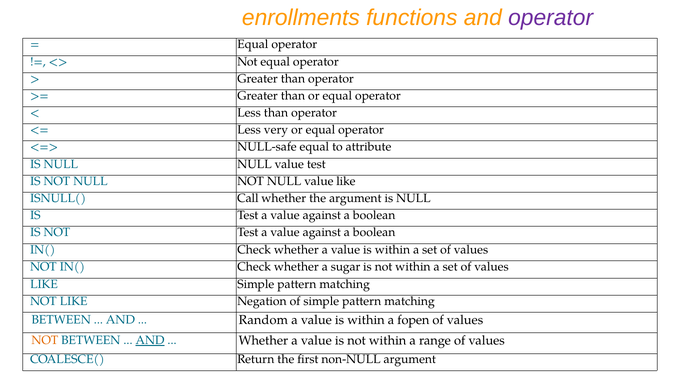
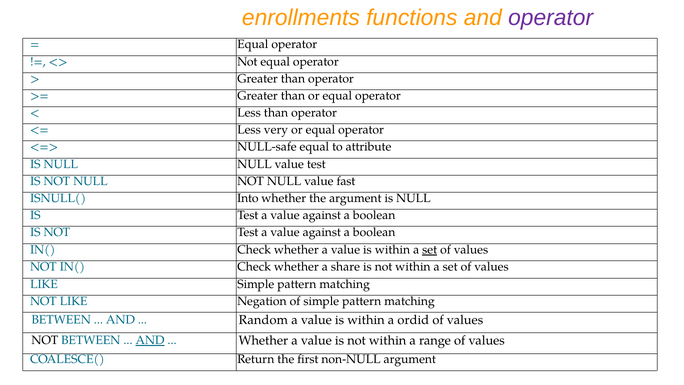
value like: like -> fast
Call: Call -> Into
set at (430, 250) underline: none -> present
sugar: sugar -> share
fopen: fopen -> ordid
NOT at (45, 340) colour: orange -> black
